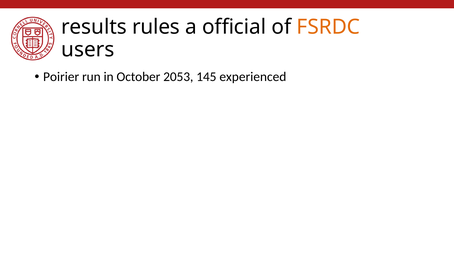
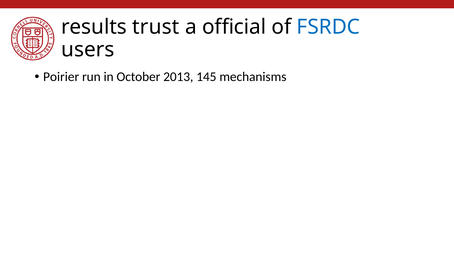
rules: rules -> trust
FSRDC colour: orange -> blue
2053: 2053 -> 2013
experienced: experienced -> mechanisms
